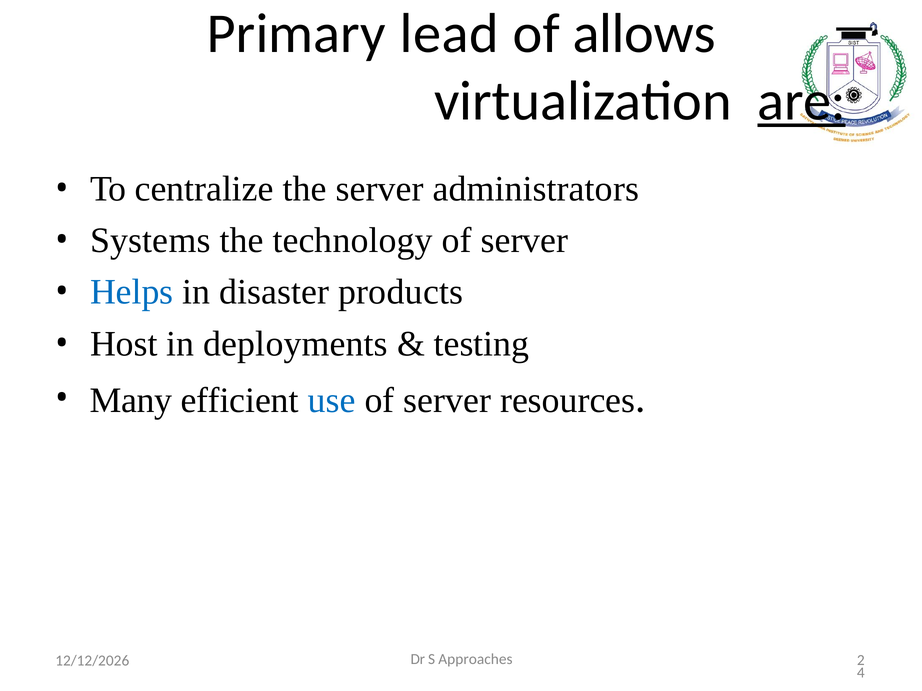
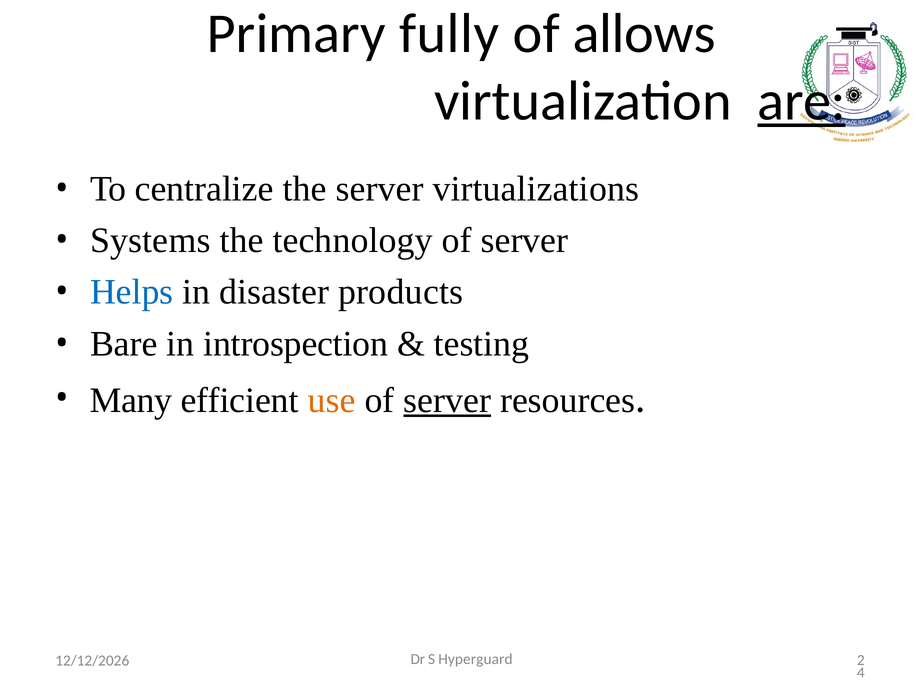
lead: lead -> fully
administrators: administrators -> virtualizations
Host: Host -> Bare
deployments: deployments -> introspection
use colour: blue -> orange
server at (447, 401) underline: none -> present
Approaches: Approaches -> Hyperguard
